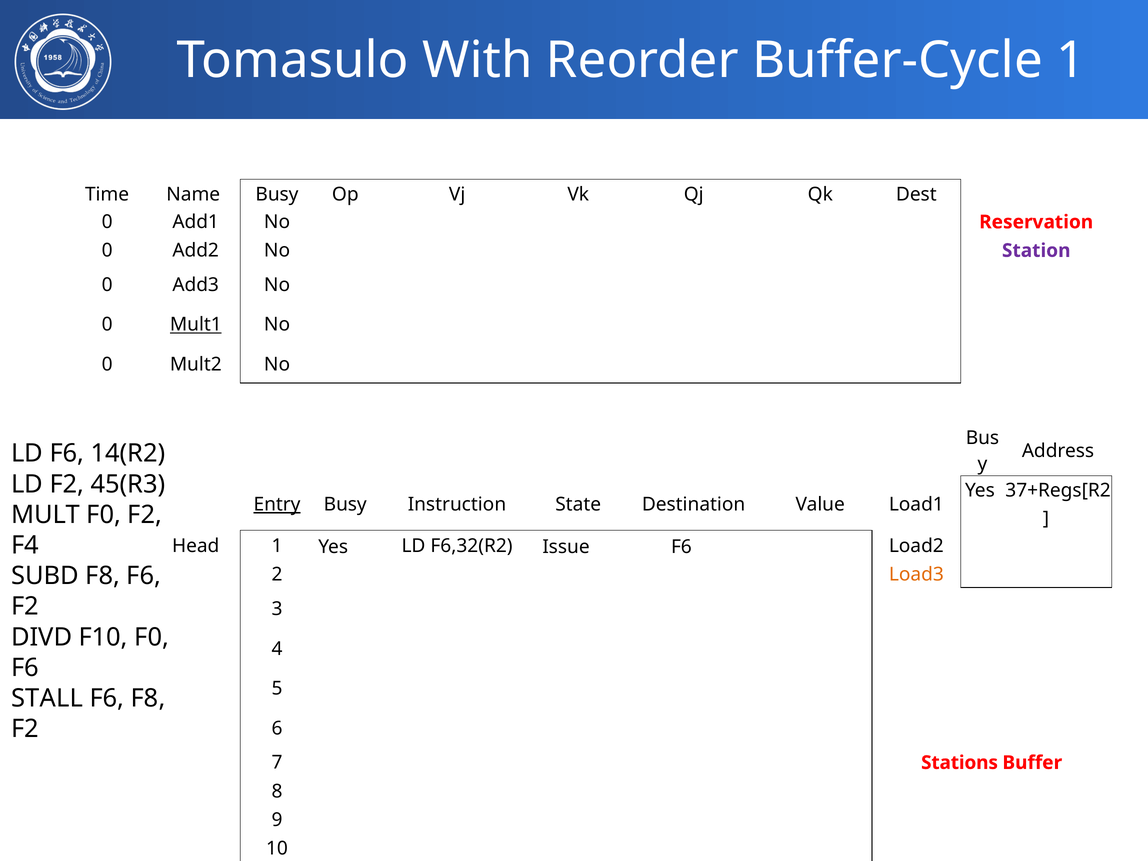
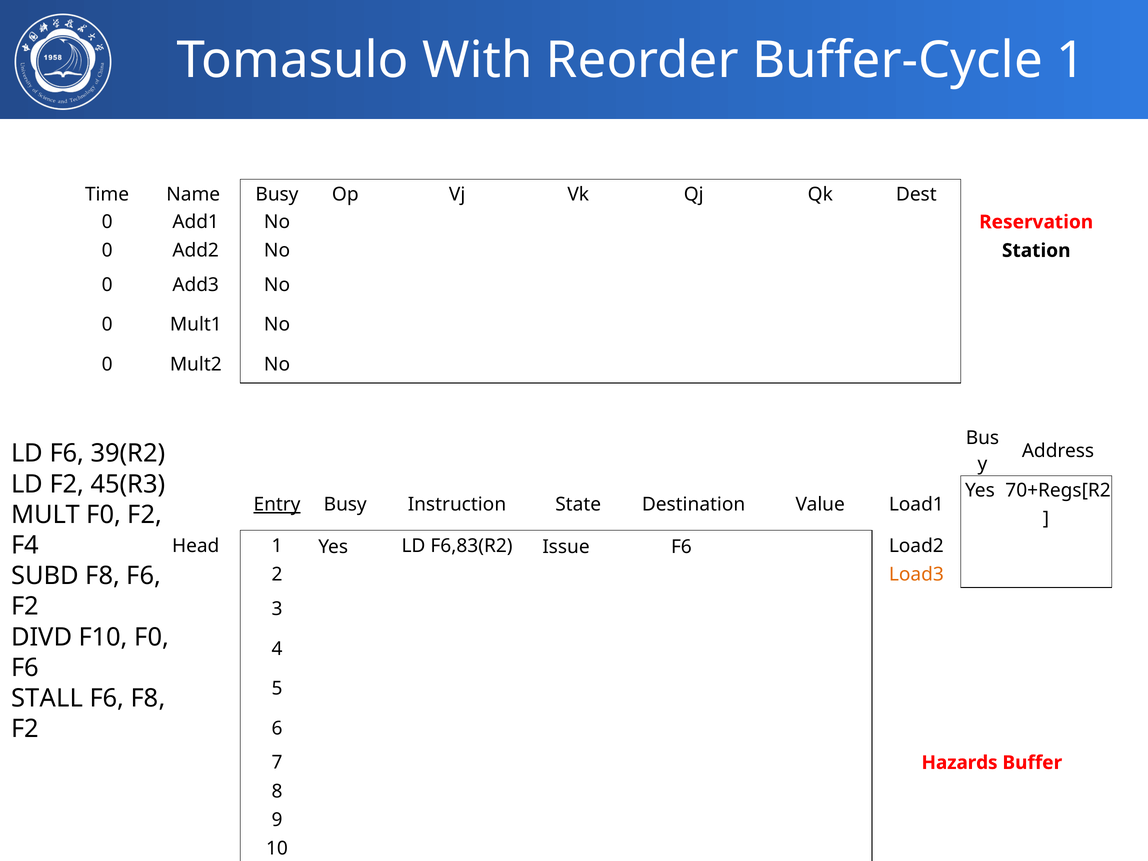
Station colour: purple -> black
Mult1 underline: present -> none
14(R2: 14(R2 -> 39(R2
37+Regs[R2: 37+Regs[R2 -> 70+Regs[R2
F6,32(R2: F6,32(R2 -> F6,83(R2
Stations: Stations -> Hazards
